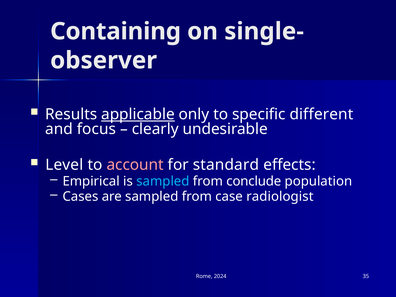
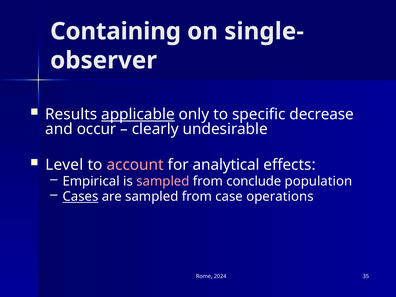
different: different -> decrease
focus: focus -> occur
standard: standard -> analytical
sampled at (163, 181) colour: light blue -> pink
Cases underline: none -> present
radiologist: radiologist -> operations
